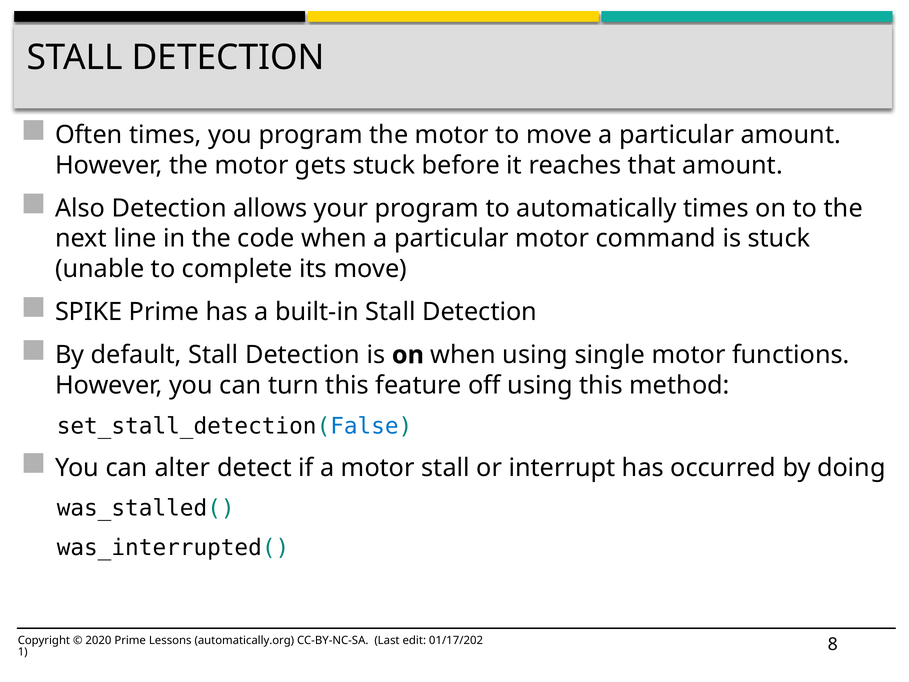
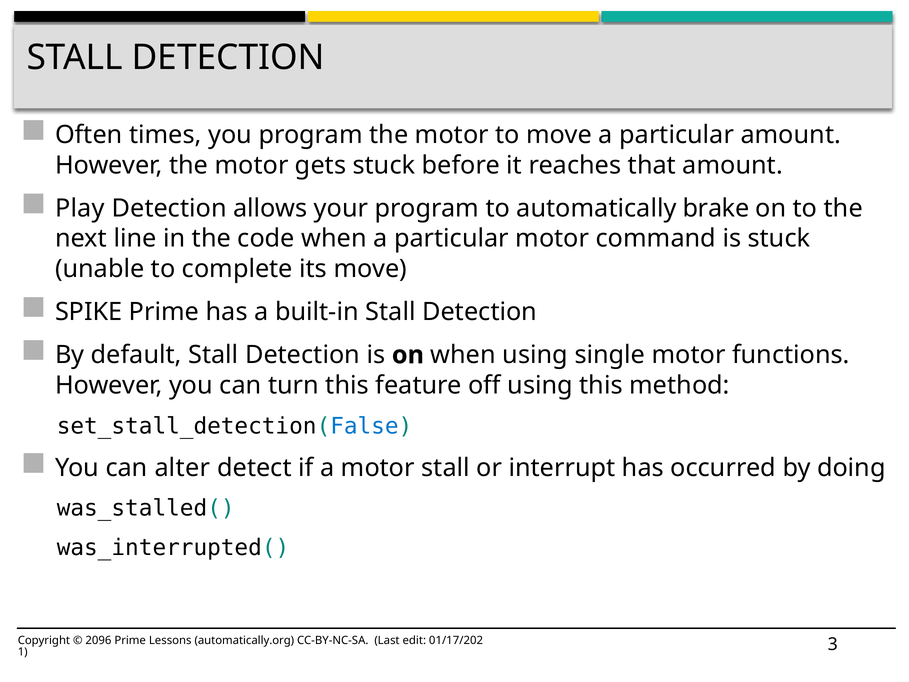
Also: Also -> Play
automatically times: times -> brake
2020: 2020 -> 2096
8: 8 -> 3
